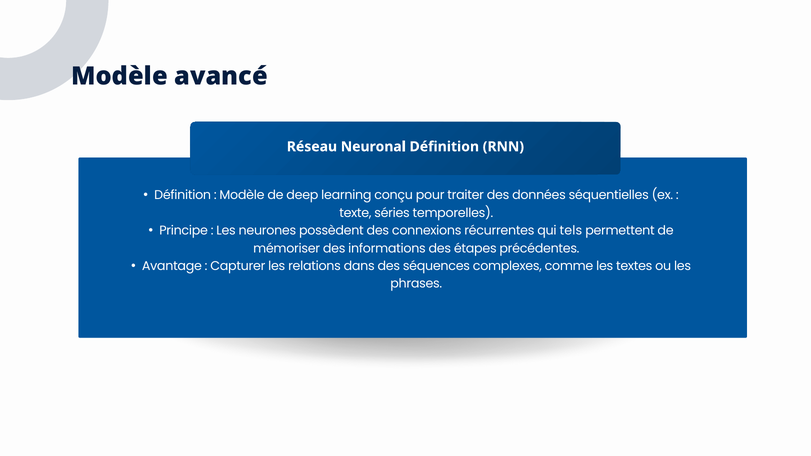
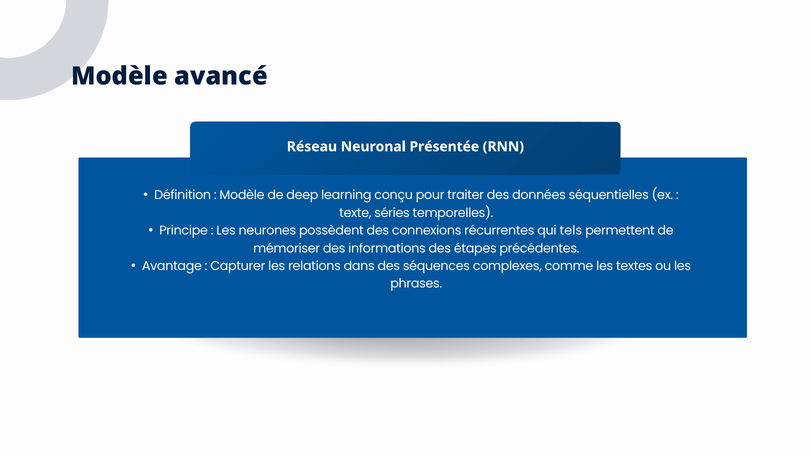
Neuronal Définition: Définition -> Présentée
